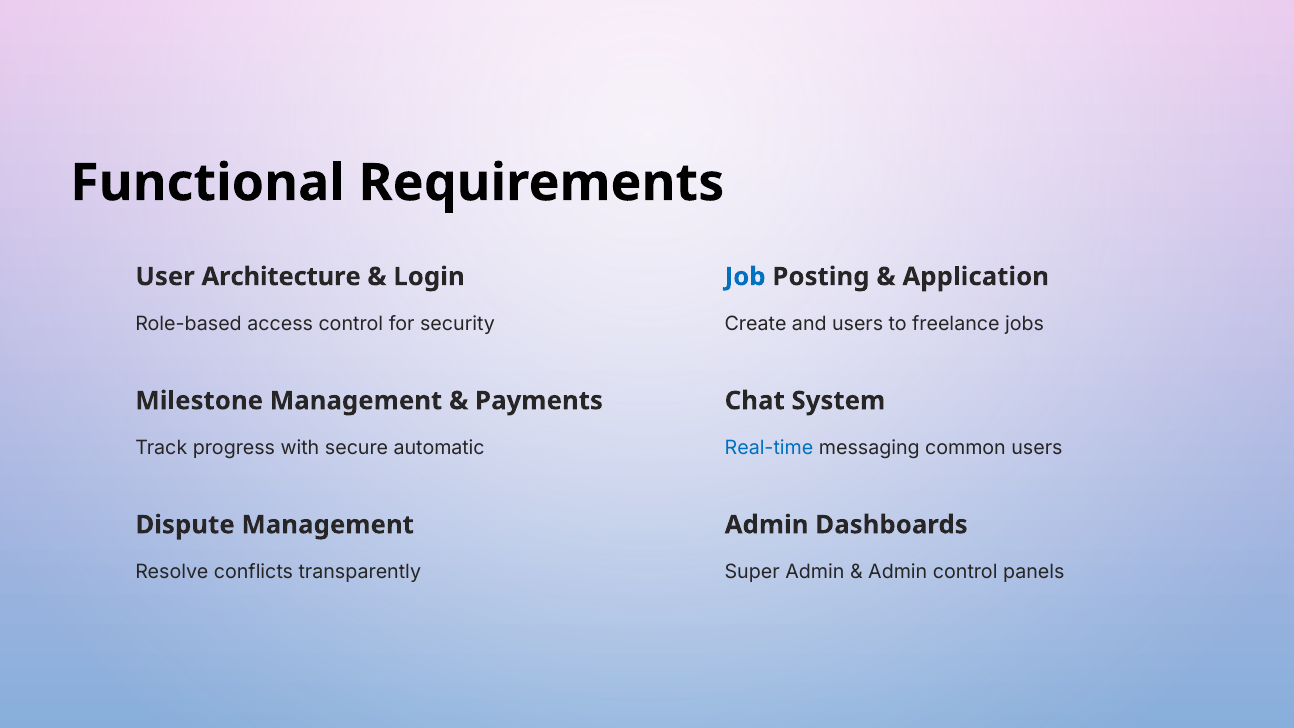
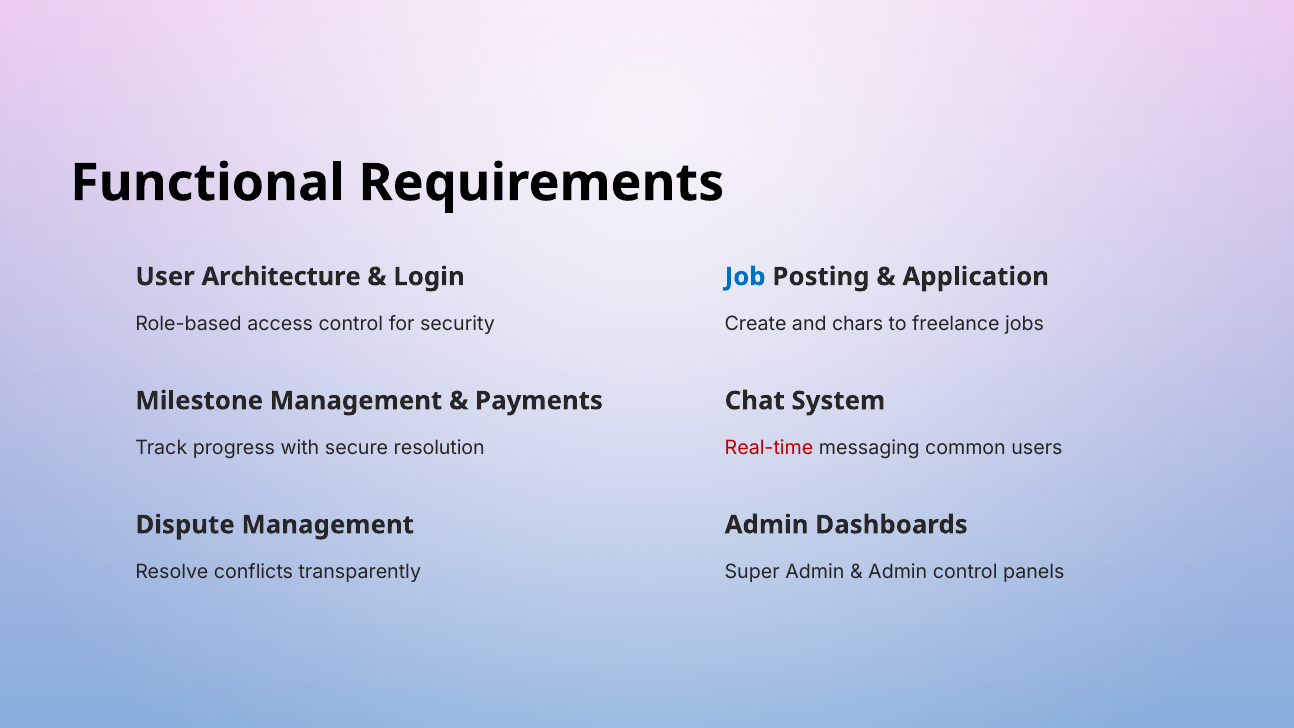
and users: users -> chars
automatic: automatic -> resolution
Real-time colour: blue -> red
